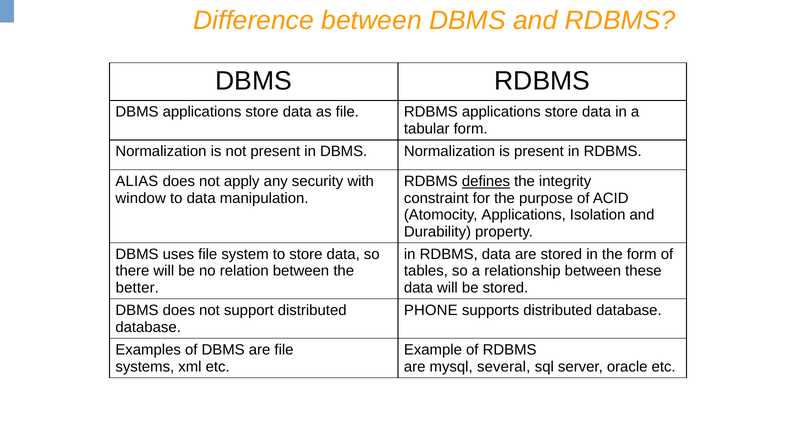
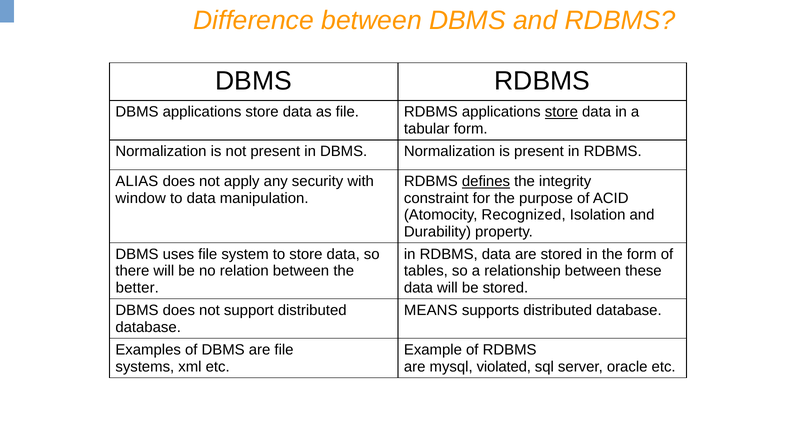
store at (561, 112) underline: none -> present
Atomocity Applications: Applications -> Recognized
PHONE: PHONE -> MEANS
several: several -> violated
